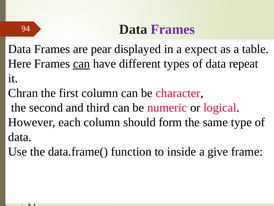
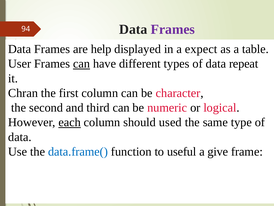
pear: pear -> help
Here: Here -> User
each underline: none -> present
form: form -> used
data.frame( colour: black -> blue
inside: inside -> useful
